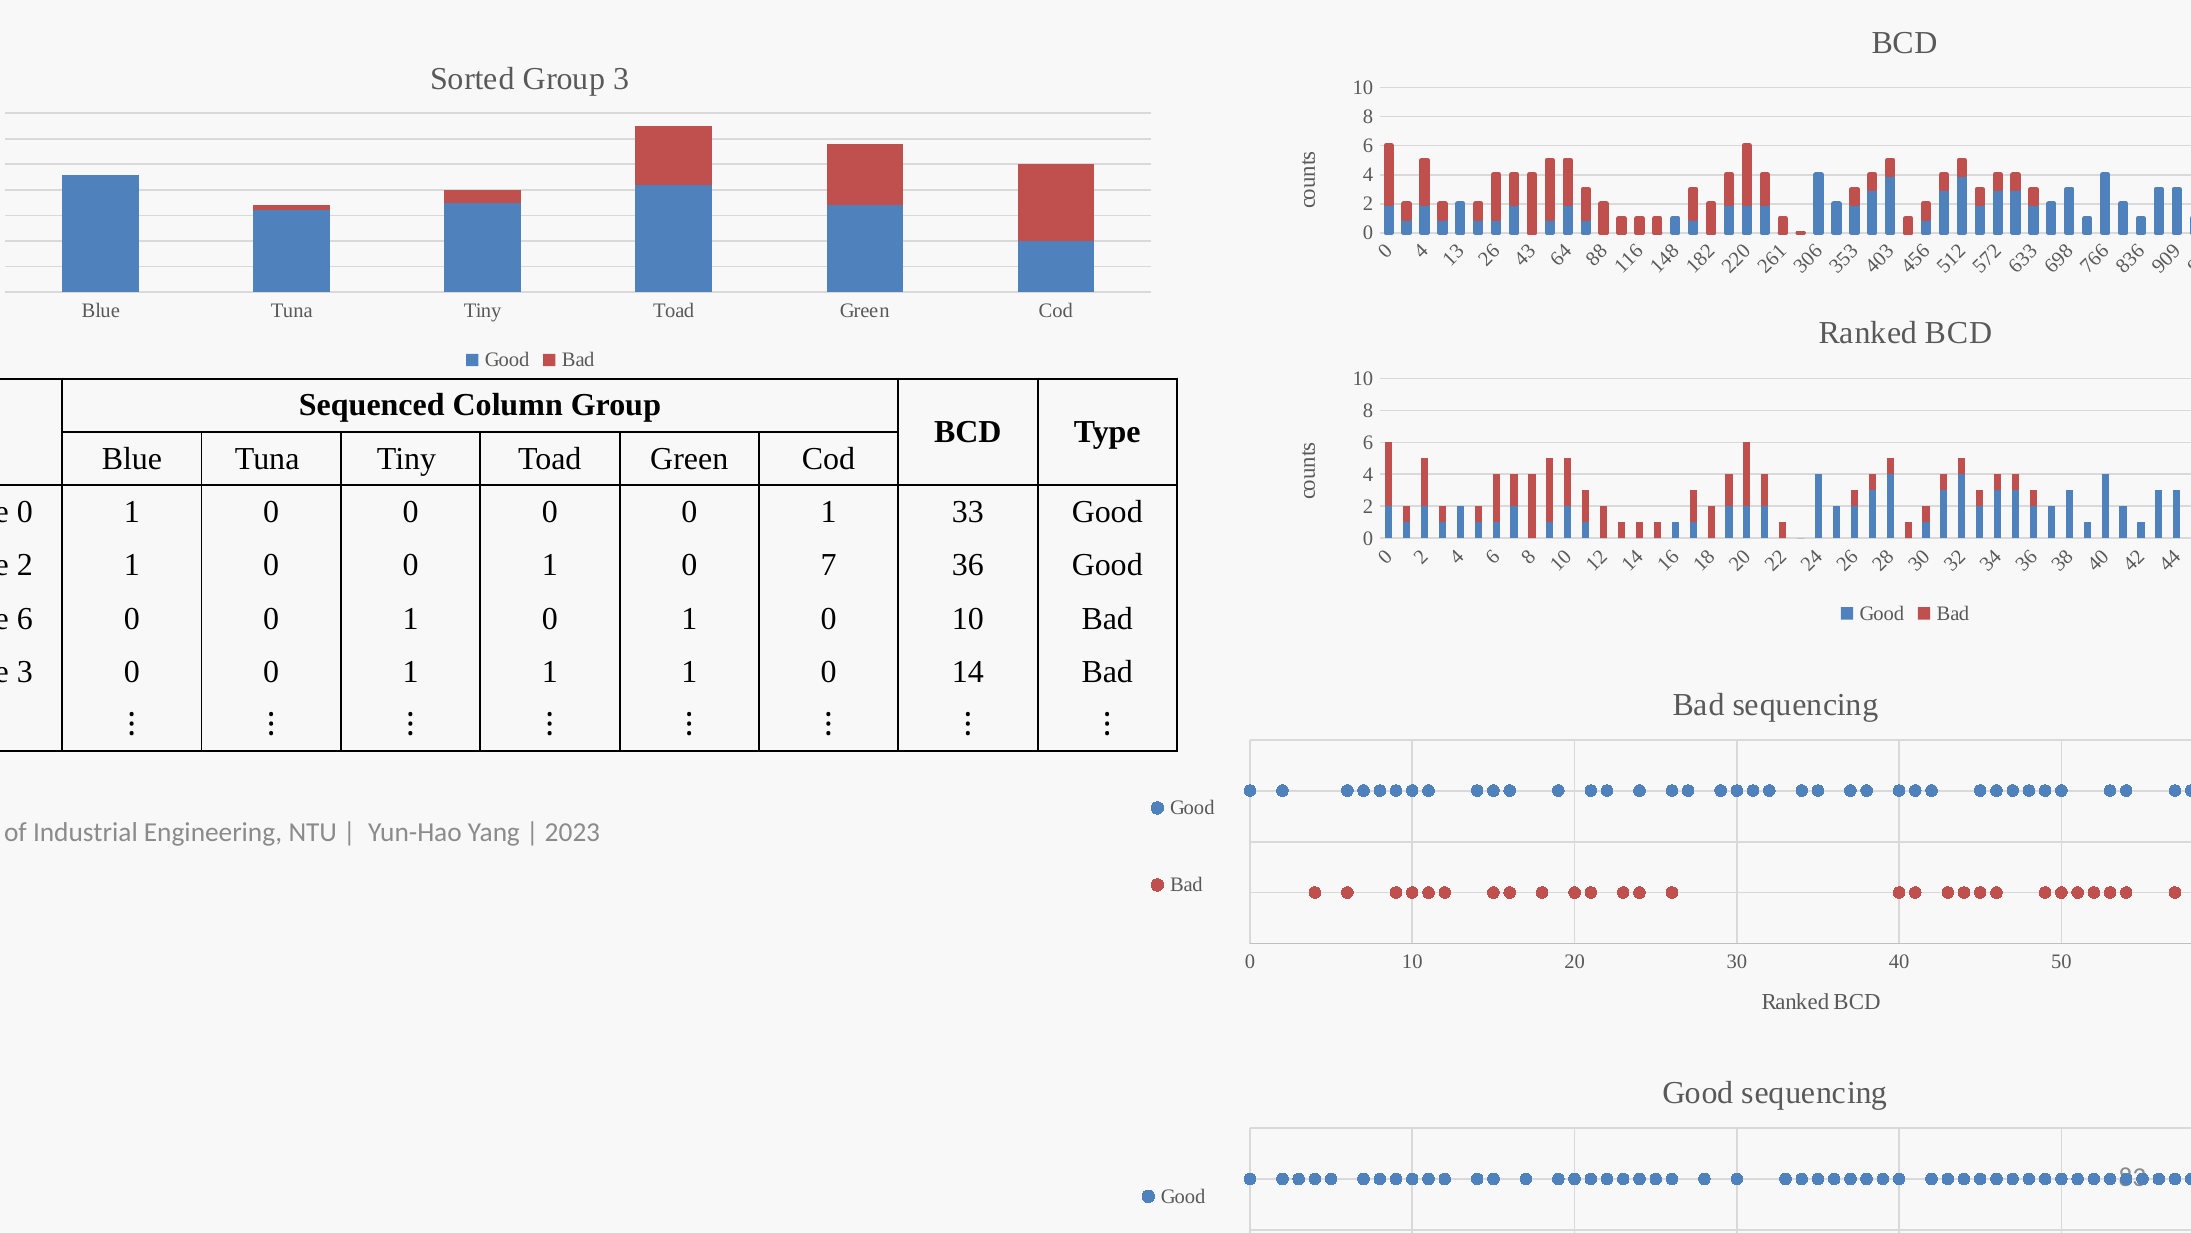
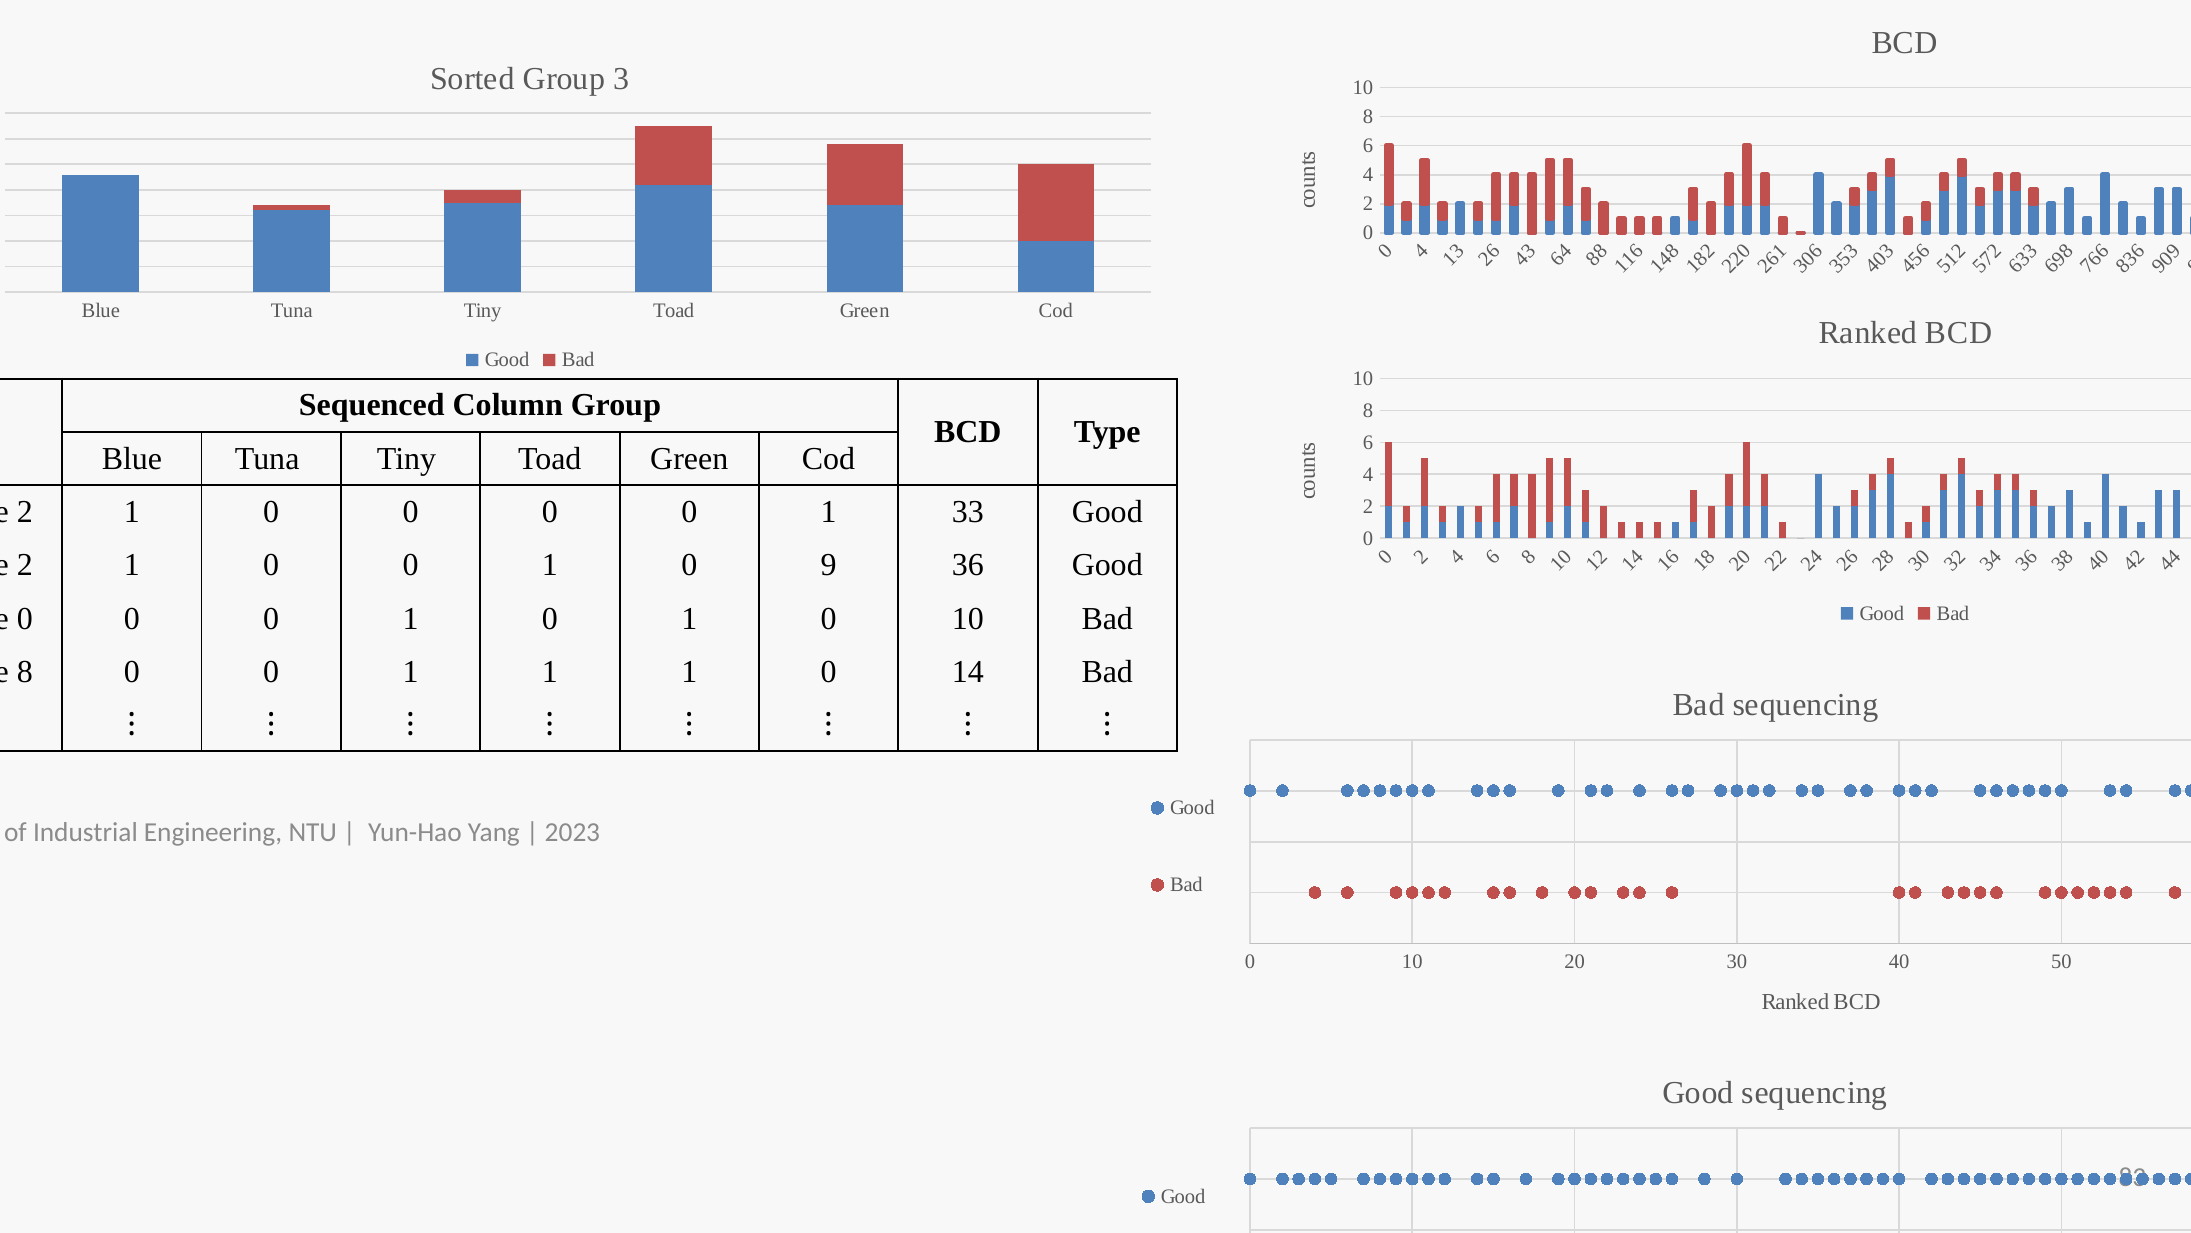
0 at (25, 512): 0 -> 2
1 0 7: 7 -> 9
6 at (25, 618): 6 -> 0
3 at (25, 671): 3 -> 8
